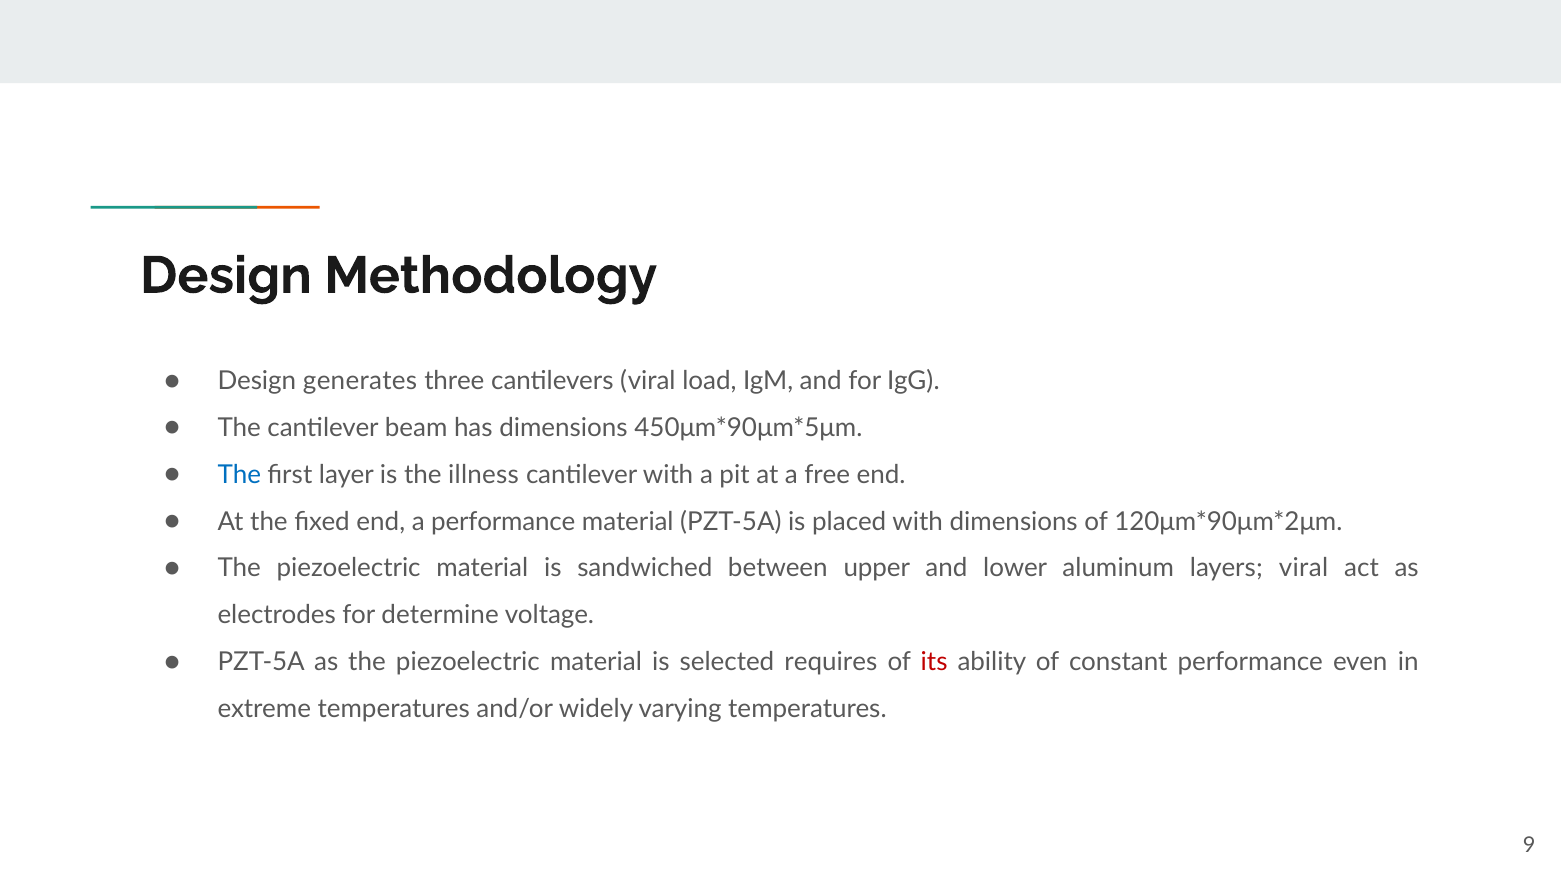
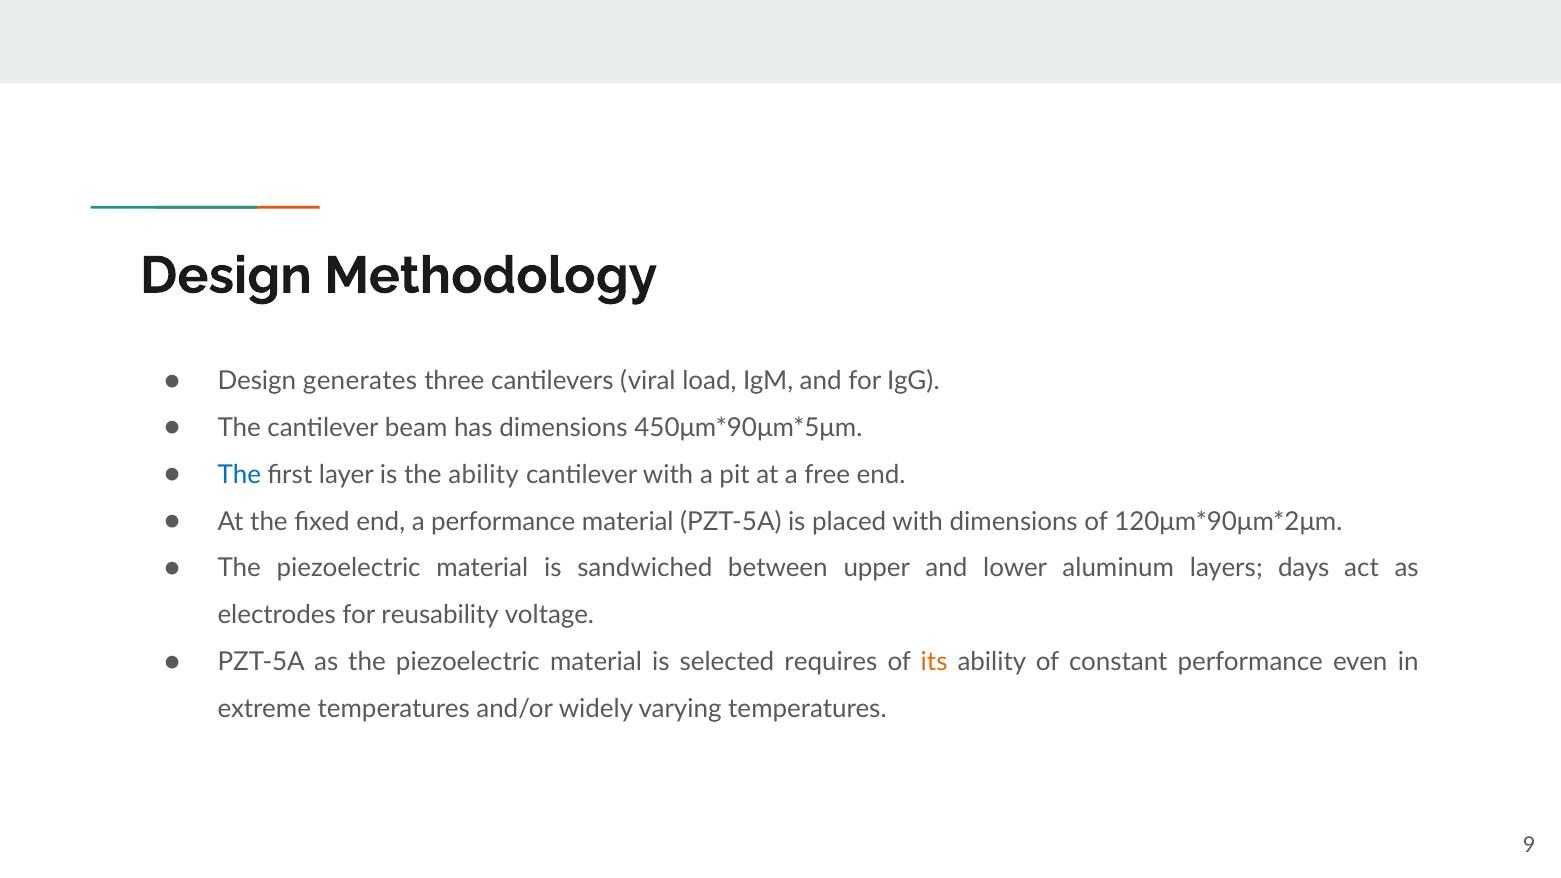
the illness: illness -> ability
layers viral: viral -> days
determine: determine -> reusability
its colour: red -> orange
